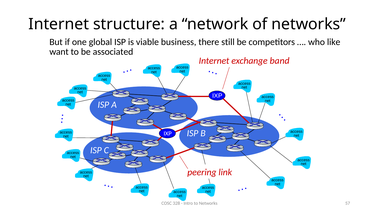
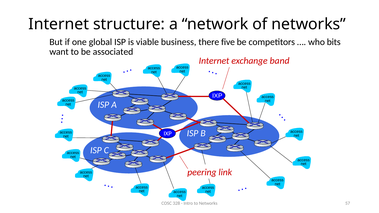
still: still -> five
like: like -> bits
